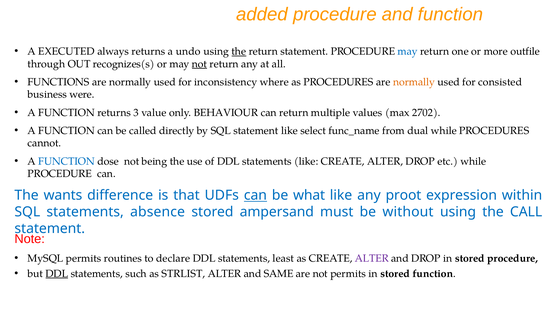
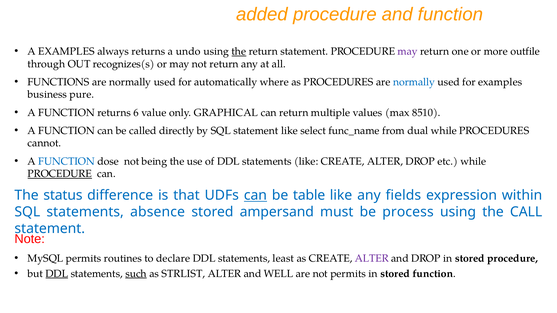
A EXECUTED: EXECUTED -> EXAMPLES
may at (408, 51) colour: blue -> purple
not at (199, 64) underline: present -> none
inconsistency: inconsistency -> automatically
normally at (414, 82) colour: orange -> blue
for consisted: consisted -> examples
were: were -> pure
3: 3 -> 6
BEHAVIOUR: BEHAVIOUR -> GRAPHICAL
2702: 2702 -> 8510
PROCEDURE at (60, 174) underline: none -> present
wants: wants -> status
what: what -> table
proot: proot -> fields
without: without -> process
such underline: none -> present
SAME: SAME -> WELL
